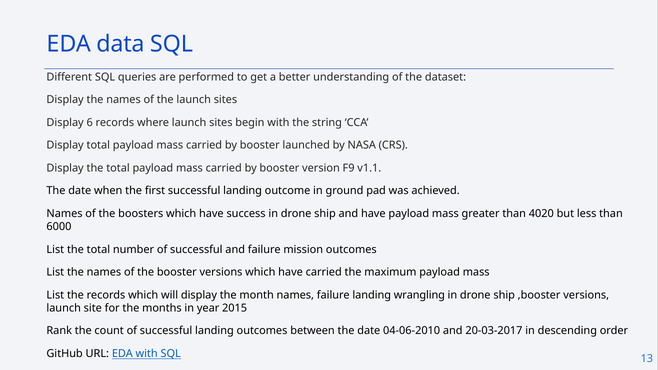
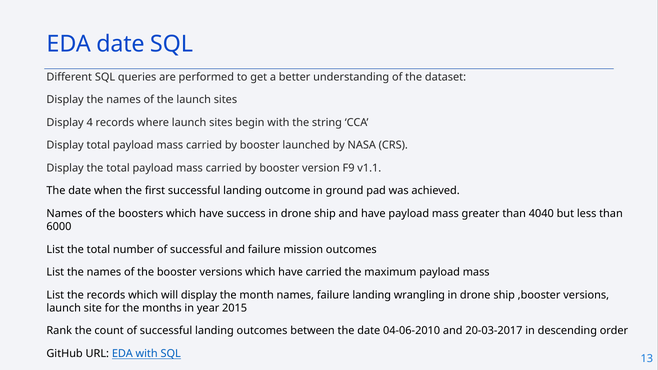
EDA data: data -> date
6: 6 -> 4
4020: 4020 -> 4040
